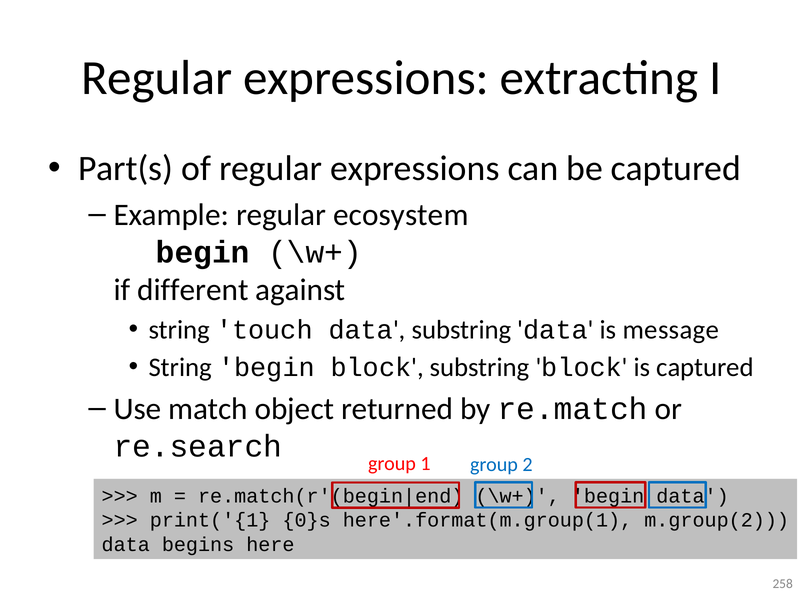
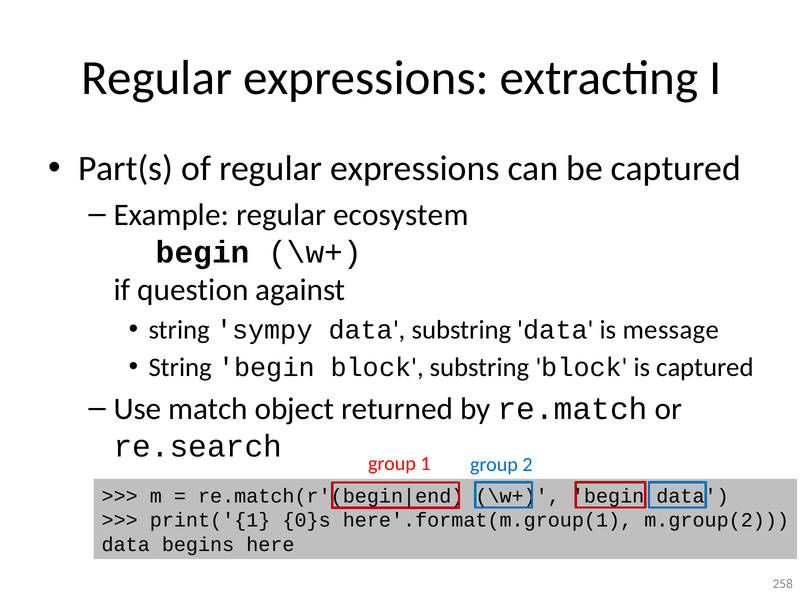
different: different -> question
touch: touch -> sympy
